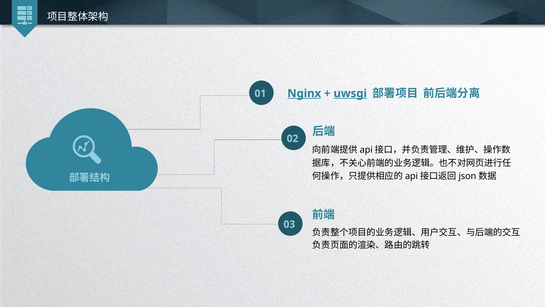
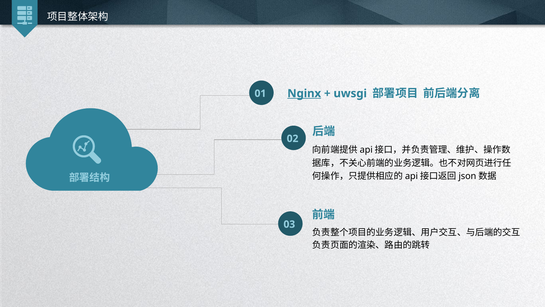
uwsgi underline: present -> none
